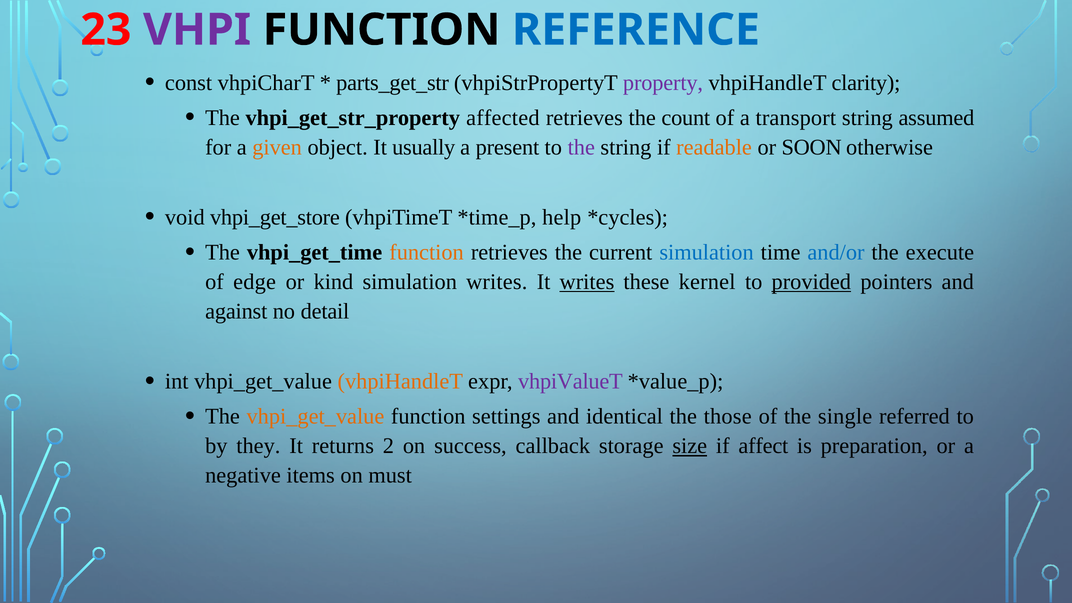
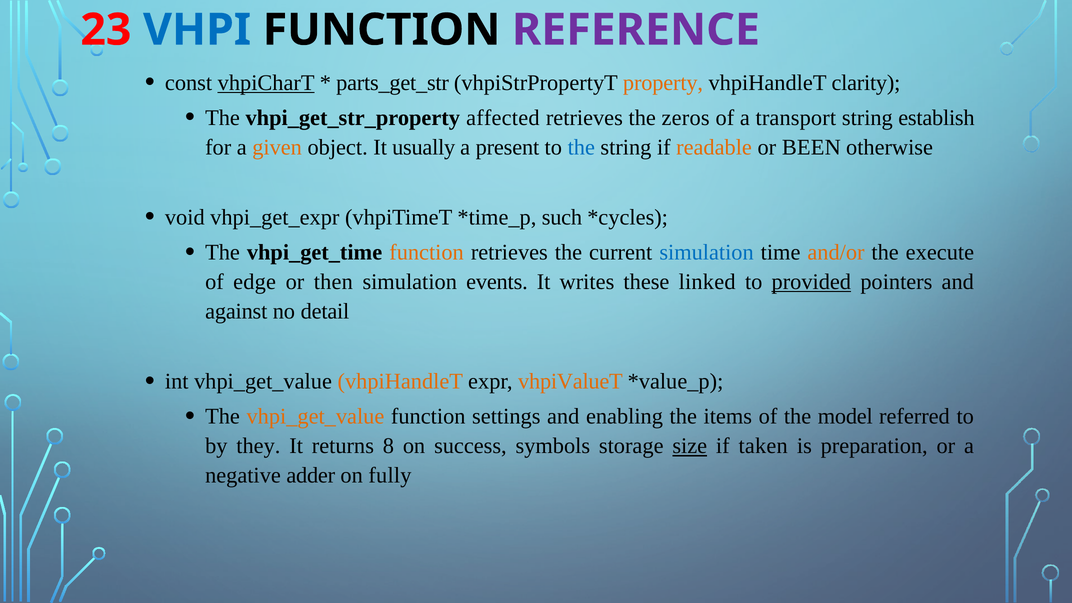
VHPI colour: purple -> blue
REFERENCE colour: blue -> purple
vhpiCharT underline: none -> present
property colour: purple -> orange
count: count -> zeros
assumed: assumed -> establish
the at (581, 147) colour: purple -> blue
SOON: SOON -> BEEN
vhpi_get_store: vhpi_get_store -> vhpi_get_expr
help: help -> such
and/or colour: blue -> orange
kind: kind -> then
simulation writes: writes -> events
writes at (587, 282) underline: present -> none
kernel: kernel -> linked
vhpiValueT colour: purple -> orange
identical: identical -> enabling
those: those -> items
single: single -> model
2: 2 -> 8
callback: callback -> symbols
affect: affect -> taken
items: items -> adder
must: must -> fully
